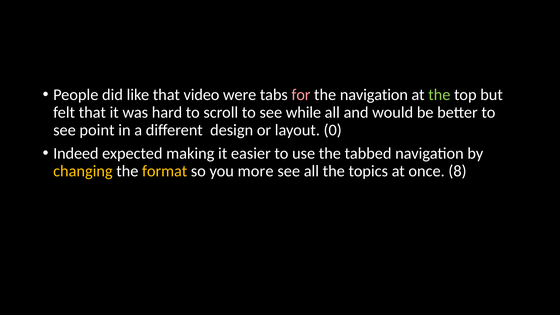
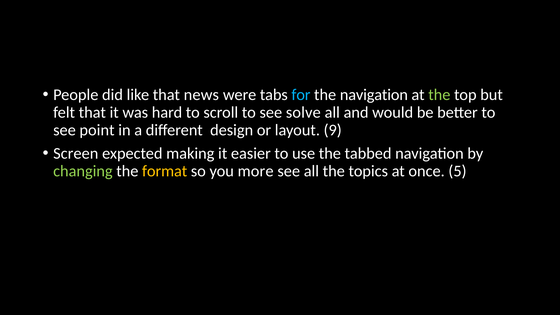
video: video -> news
for colour: pink -> light blue
while: while -> solve
0: 0 -> 9
Indeed: Indeed -> Screen
changing colour: yellow -> light green
8: 8 -> 5
